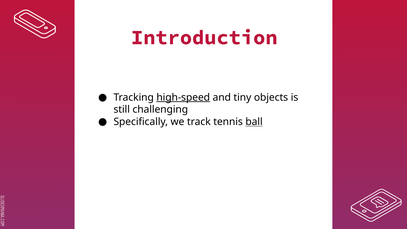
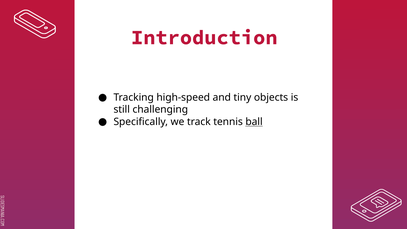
high-speed underline: present -> none
